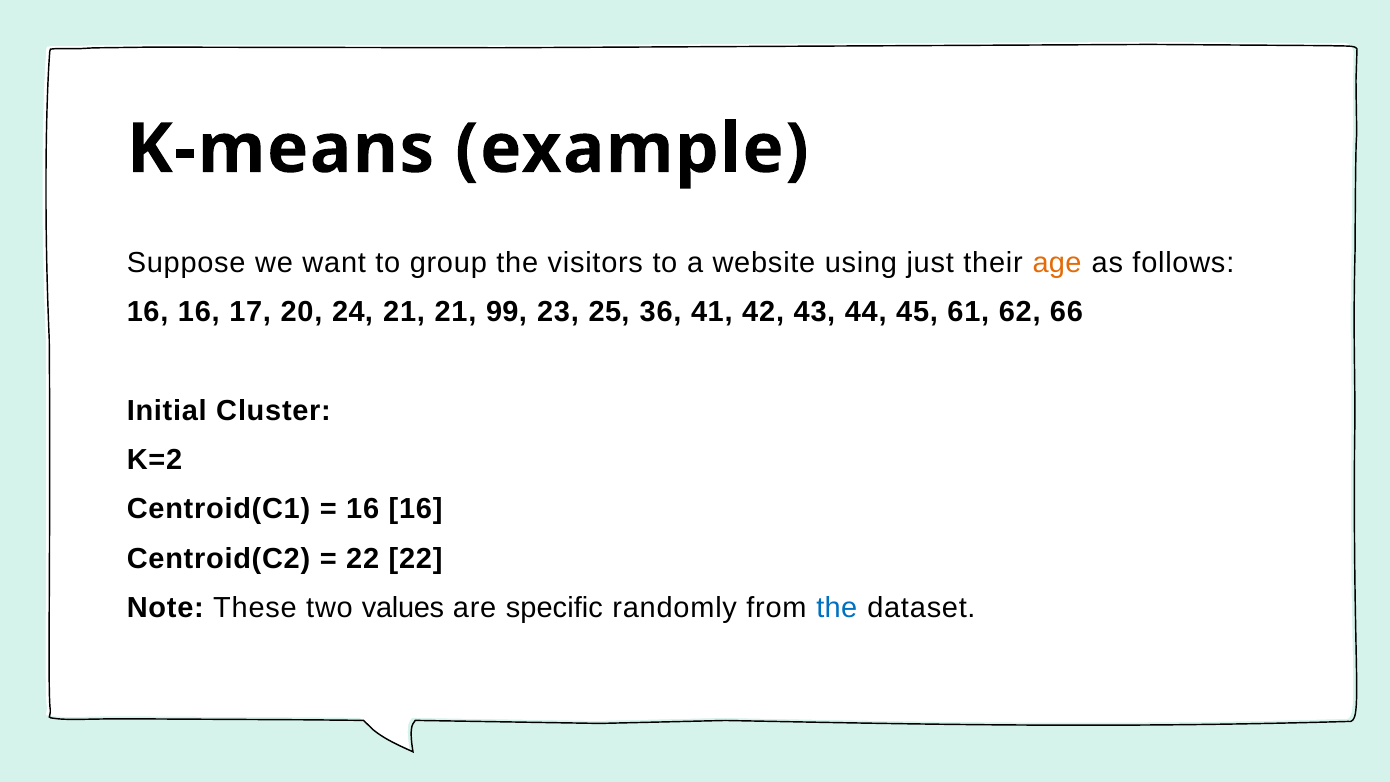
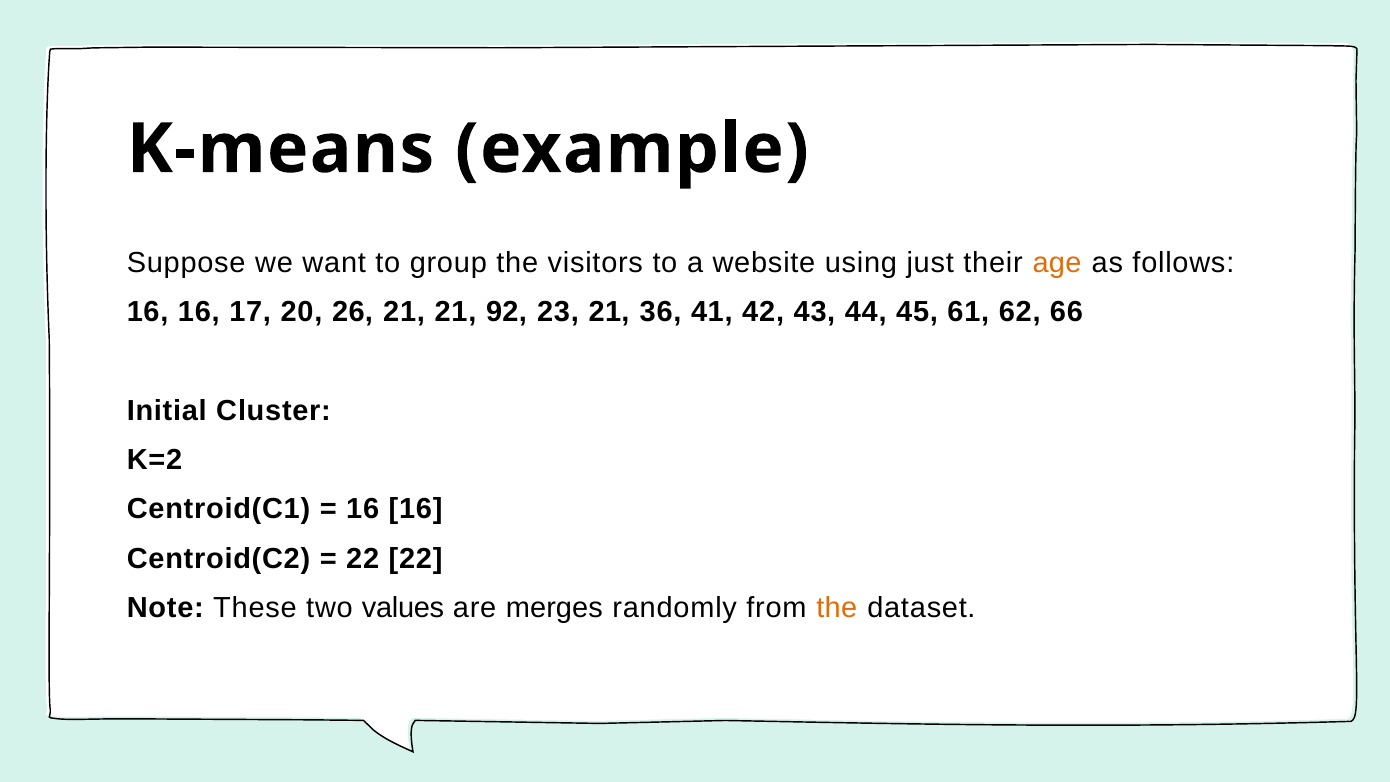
24: 24 -> 26
99: 99 -> 92
23 25: 25 -> 21
specific: specific -> merges
the at (837, 608) colour: blue -> orange
